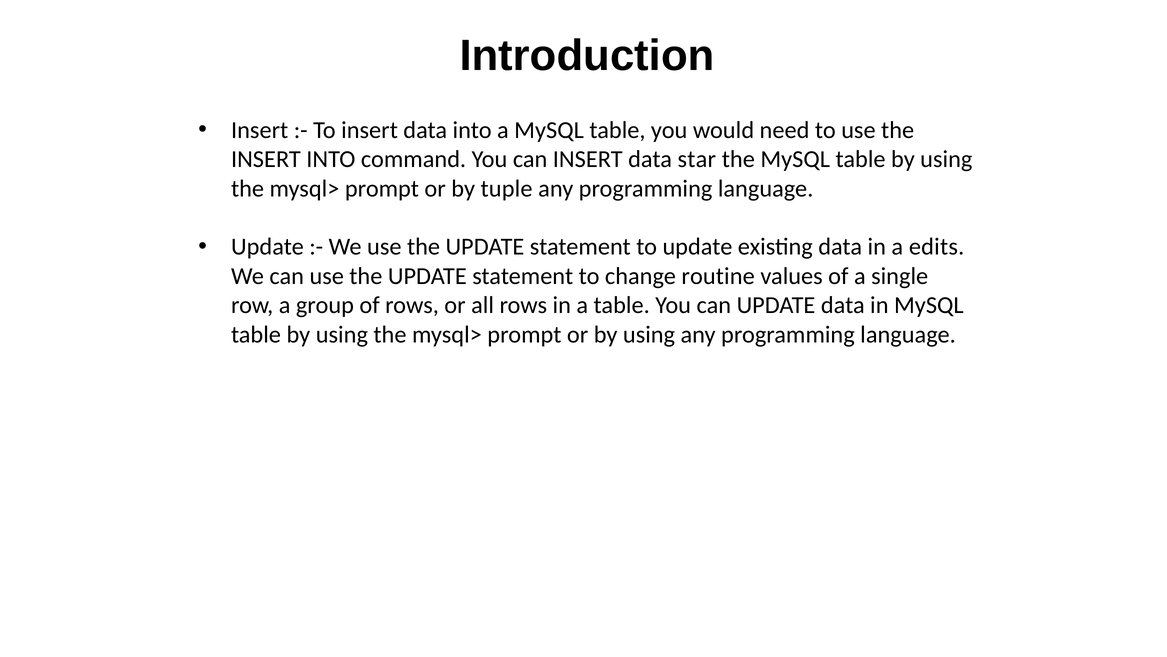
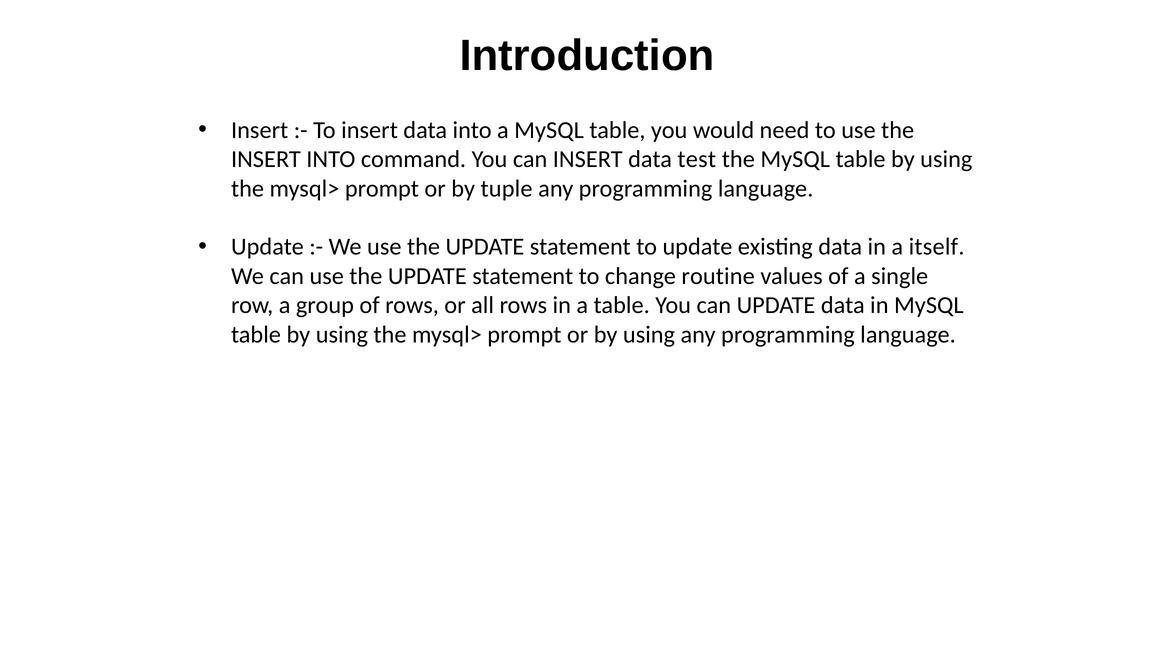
star: star -> test
edits: edits -> itself
